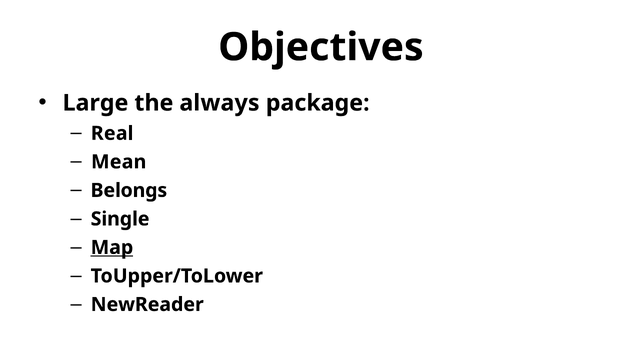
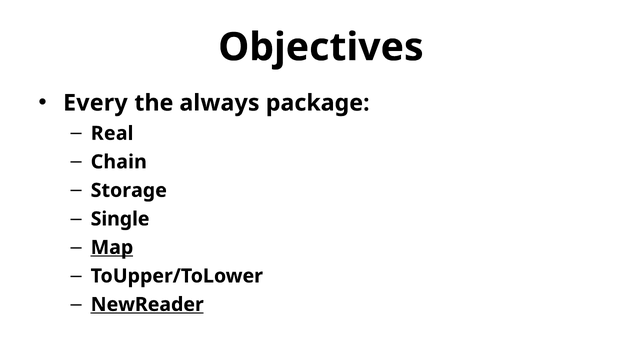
Large: Large -> Every
Mean: Mean -> Chain
Belongs: Belongs -> Storage
NewReader underline: none -> present
